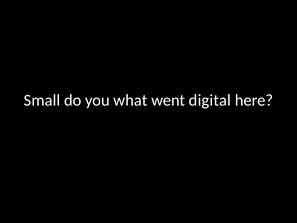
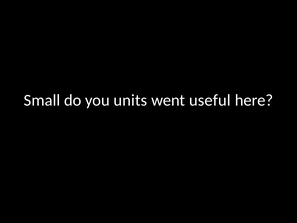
what: what -> units
digital: digital -> useful
